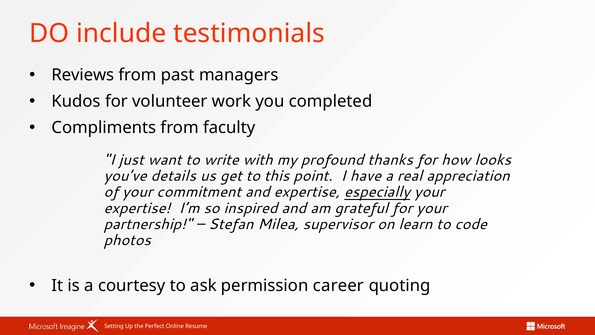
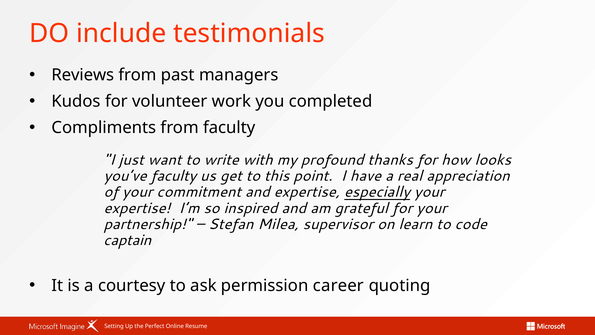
you’ve details: details -> faculty
photos: photos -> captain
